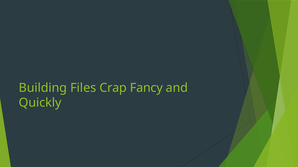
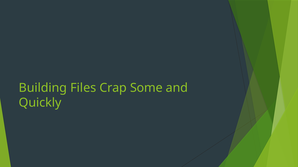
Fancy: Fancy -> Some
